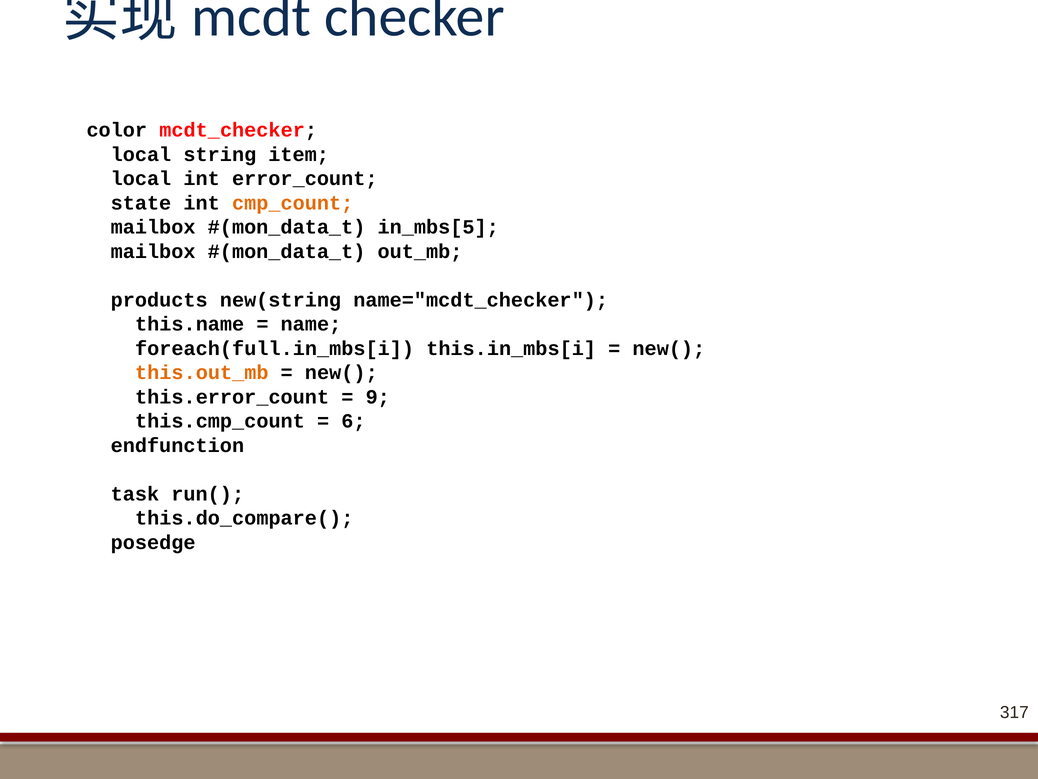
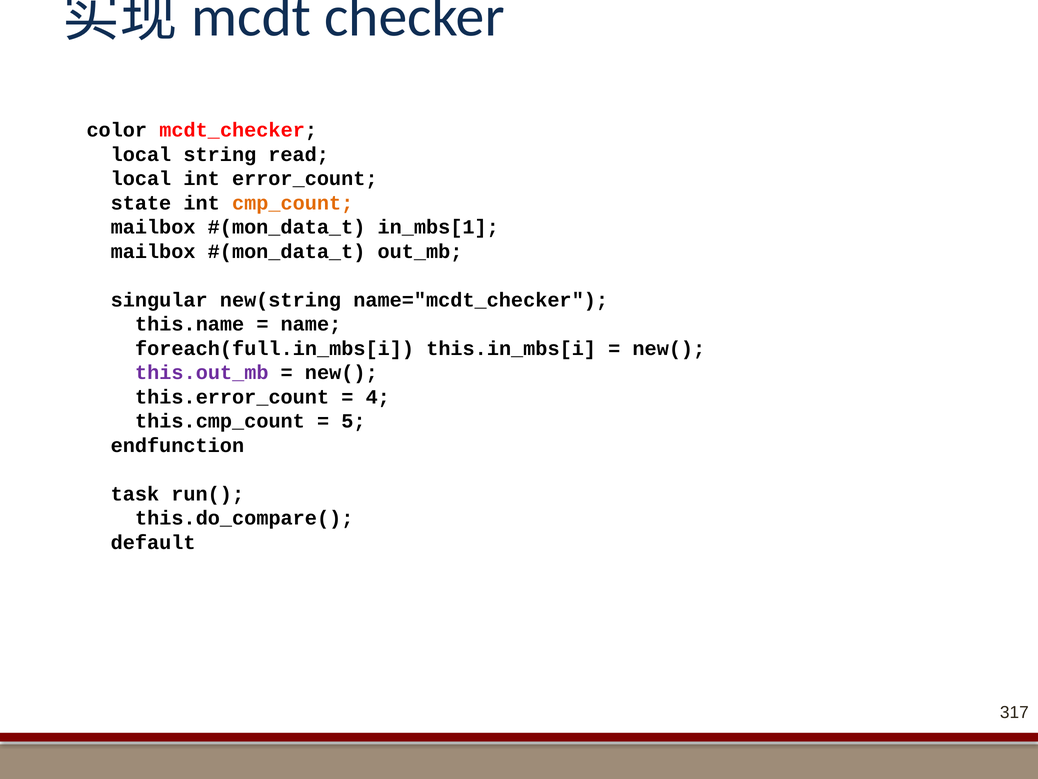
item: item -> read
in_mbs[5: in_mbs[5 -> in_mbs[1
products: products -> singular
this.out_mb colour: orange -> purple
9: 9 -> 4
6: 6 -> 5
posedge: posedge -> default
